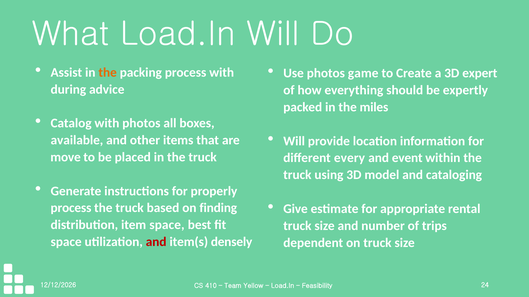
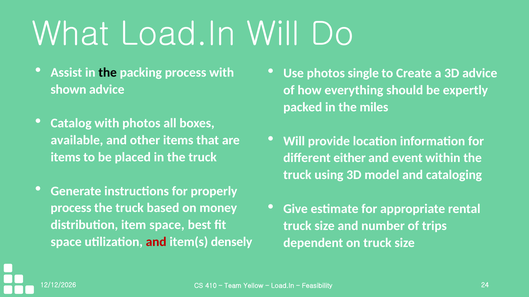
the at (108, 73) colour: orange -> black
game: game -> single
3D expert: expert -> advice
during: during -> shown
move at (66, 157): move -> items
every: every -> either
finding: finding -> money
